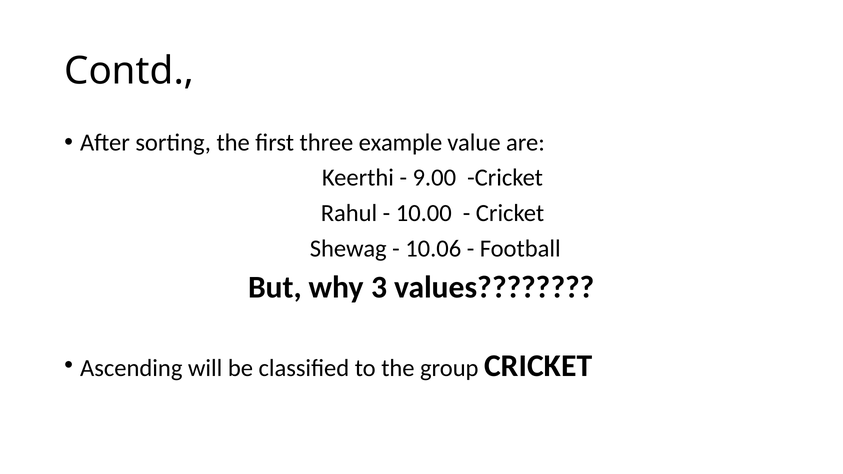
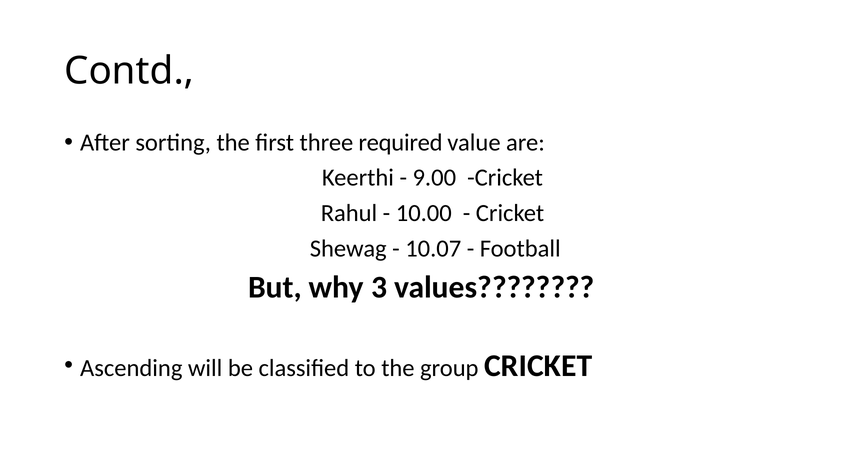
example: example -> required
10.06: 10.06 -> 10.07
